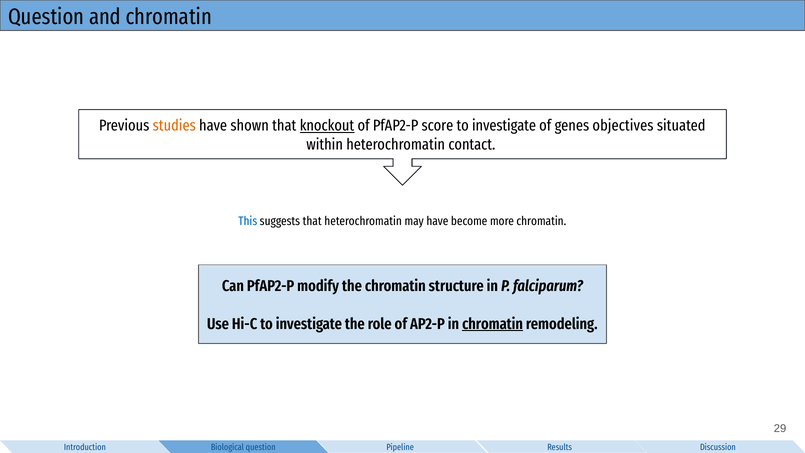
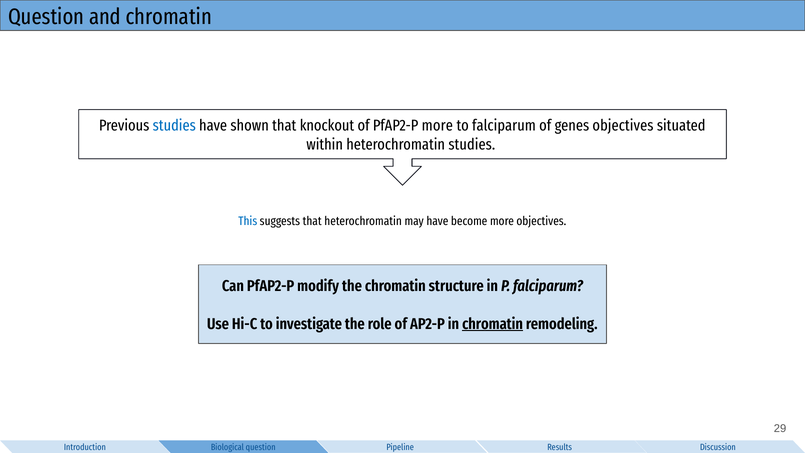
studies at (174, 126) colour: orange -> blue
knockout underline: present -> none
PfAP2-P score: score -> more
investigate at (504, 126): investigate -> falciparum
heterochromatin contact: contact -> studies
more chromatin: chromatin -> objectives
